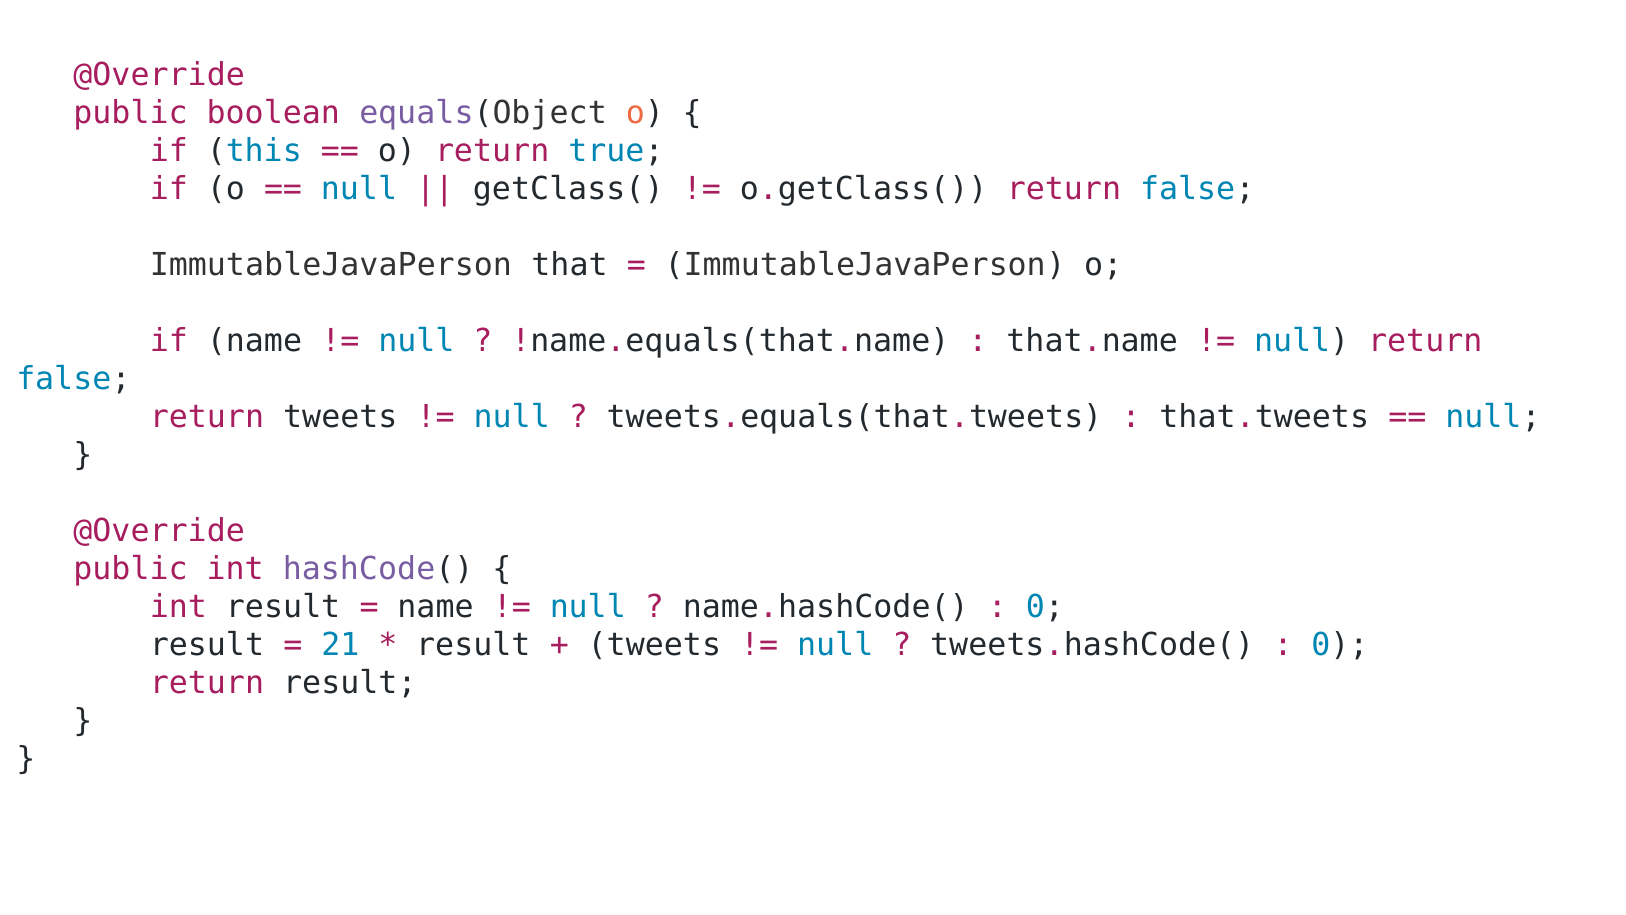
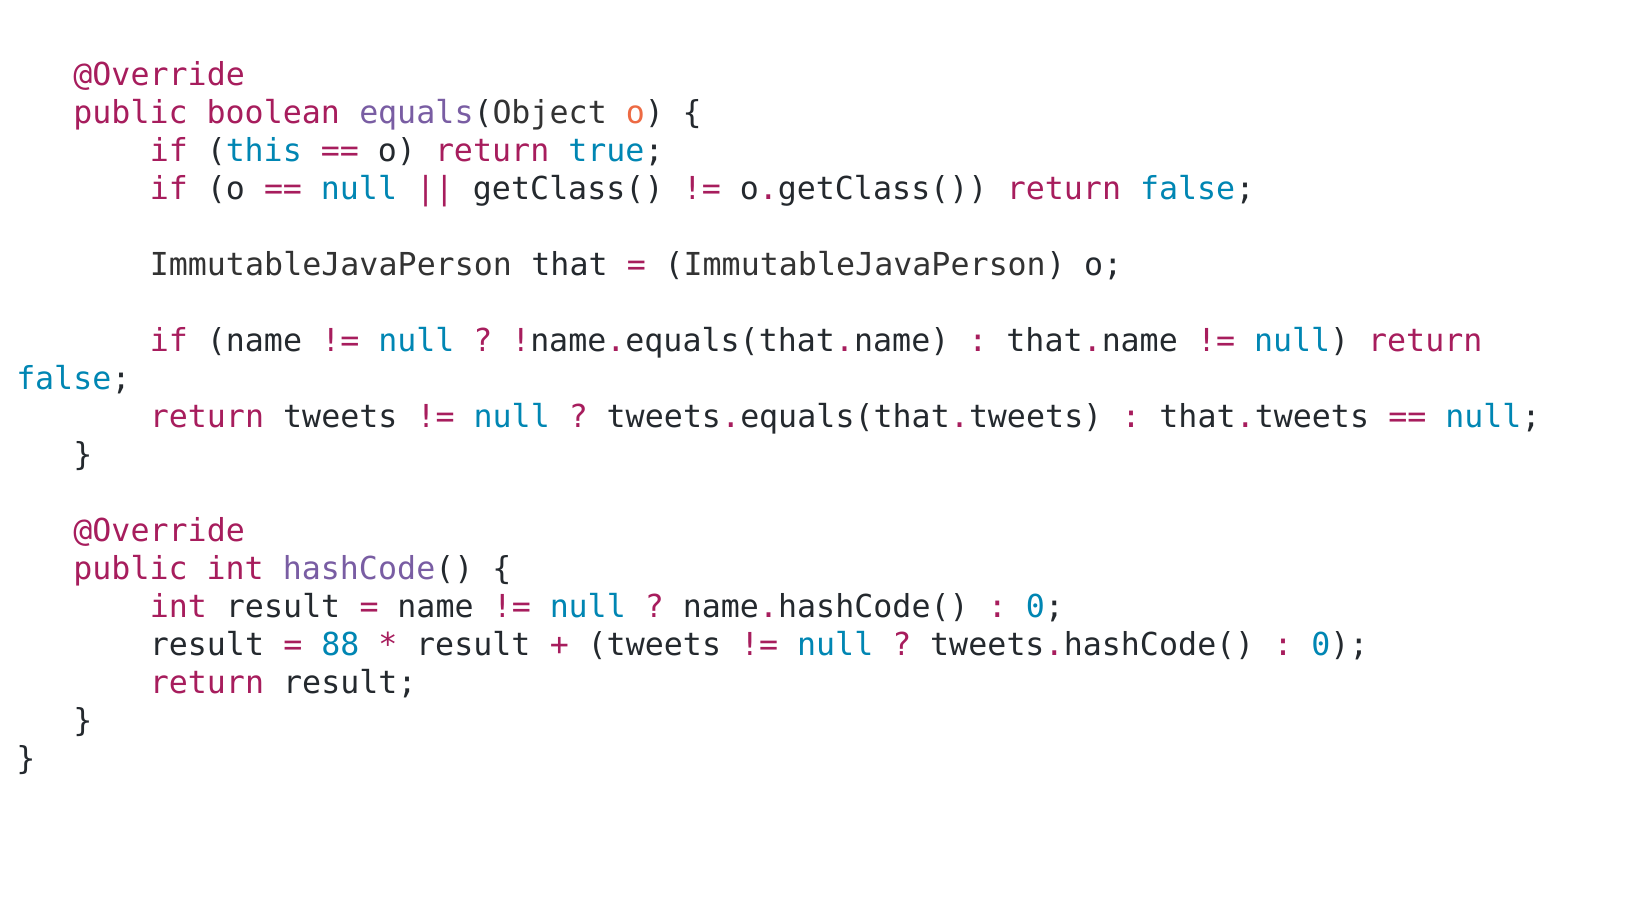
21: 21 -> 88
